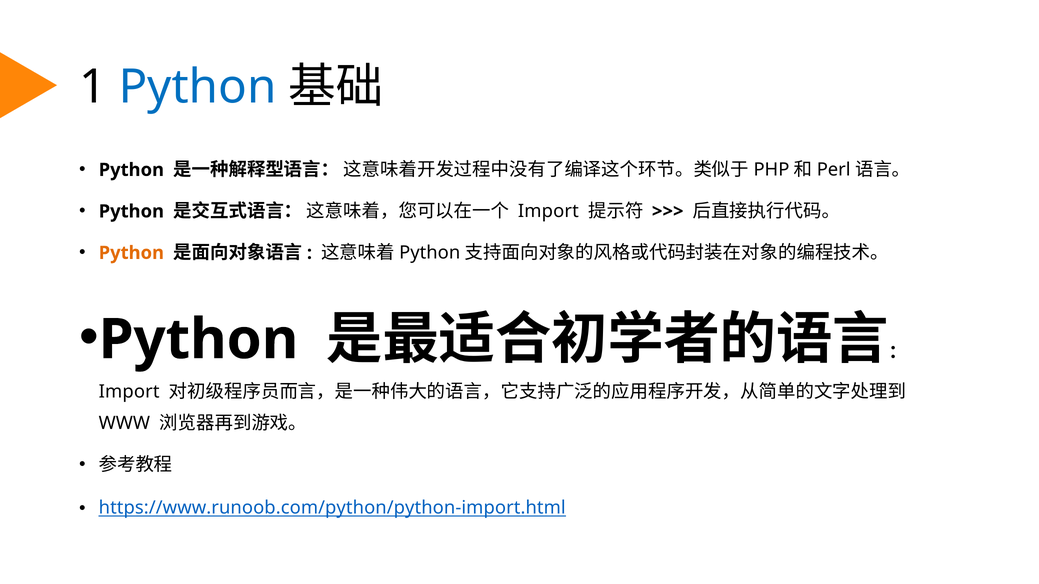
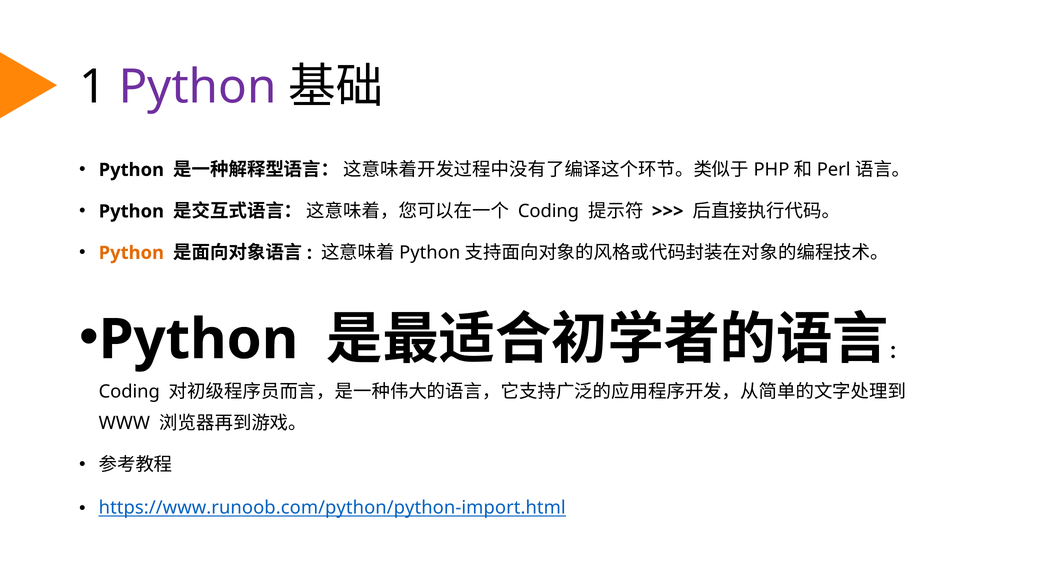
Python at (198, 87) colour: blue -> purple
Import at (548, 211): Import -> Coding
Import at (129, 392): Import -> Coding
